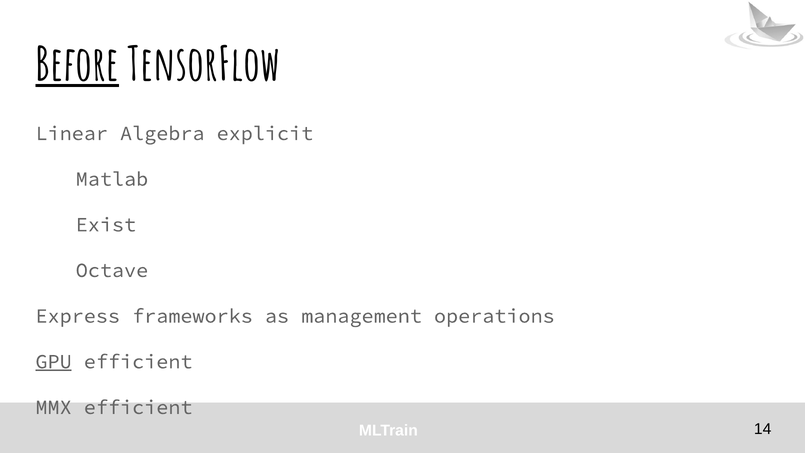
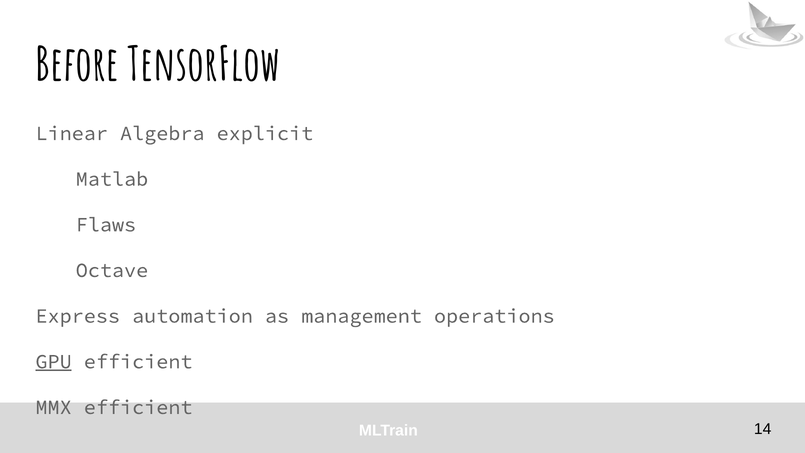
Before underline: present -> none
Exist: Exist -> Flaws
frameworks: frameworks -> automation
